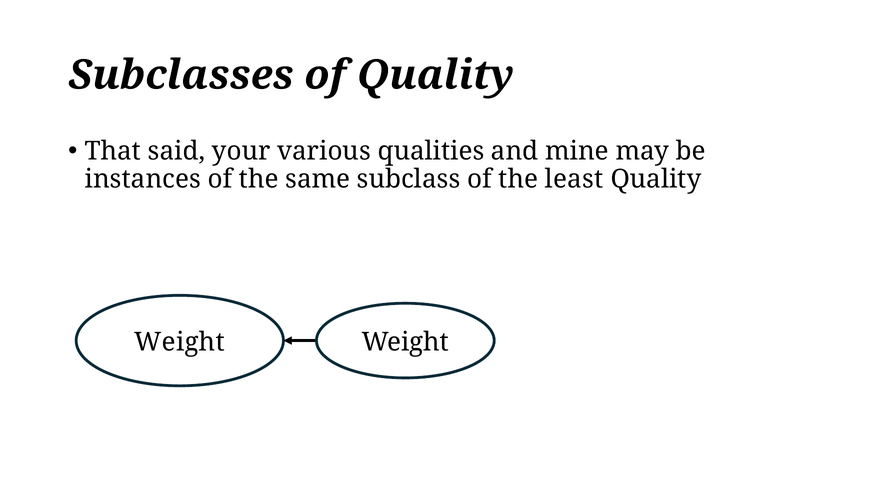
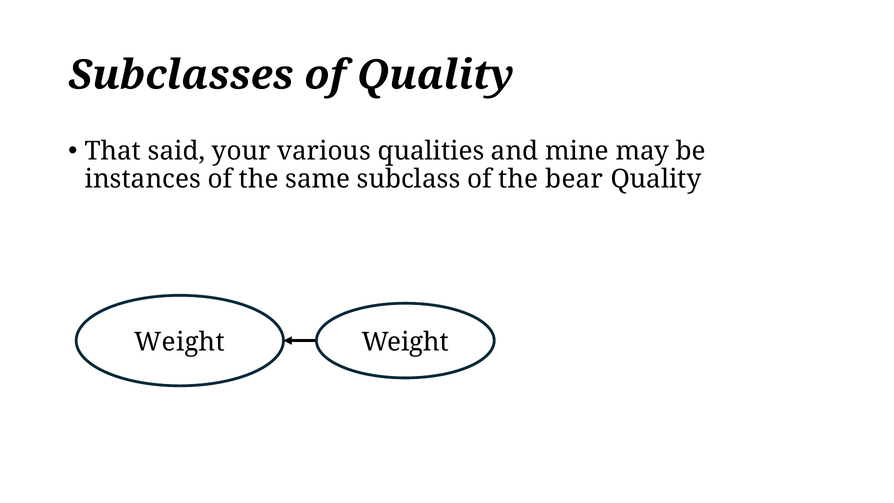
least: least -> bear
